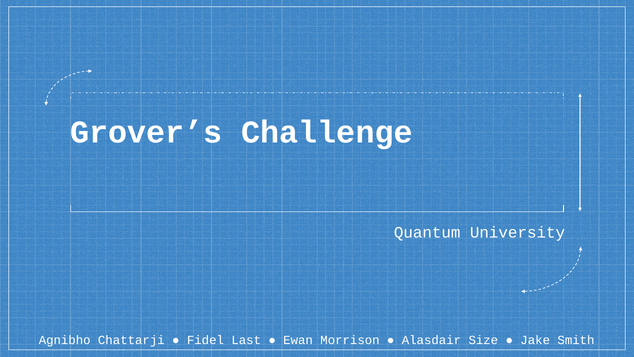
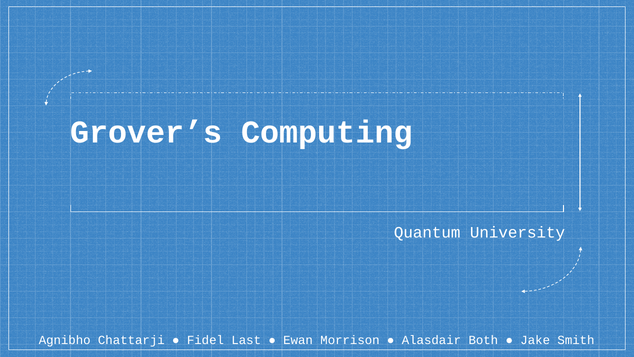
Challenge: Challenge -> Computing
Size: Size -> Both
